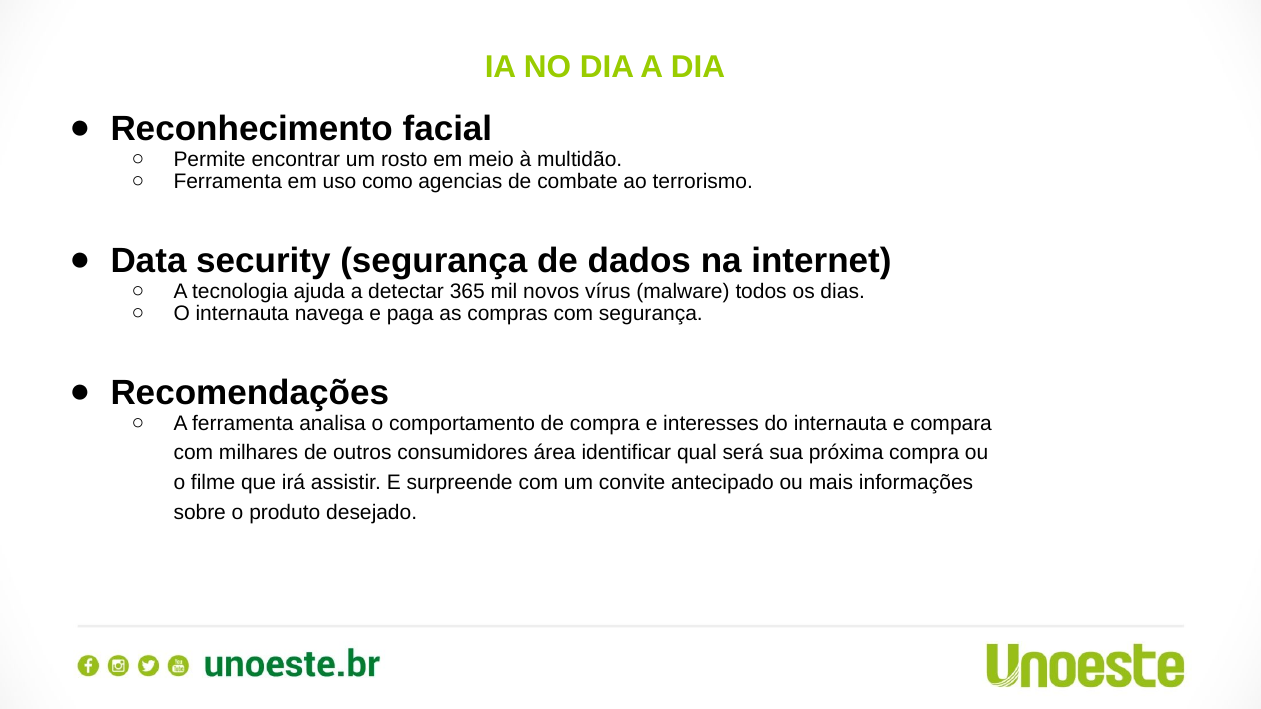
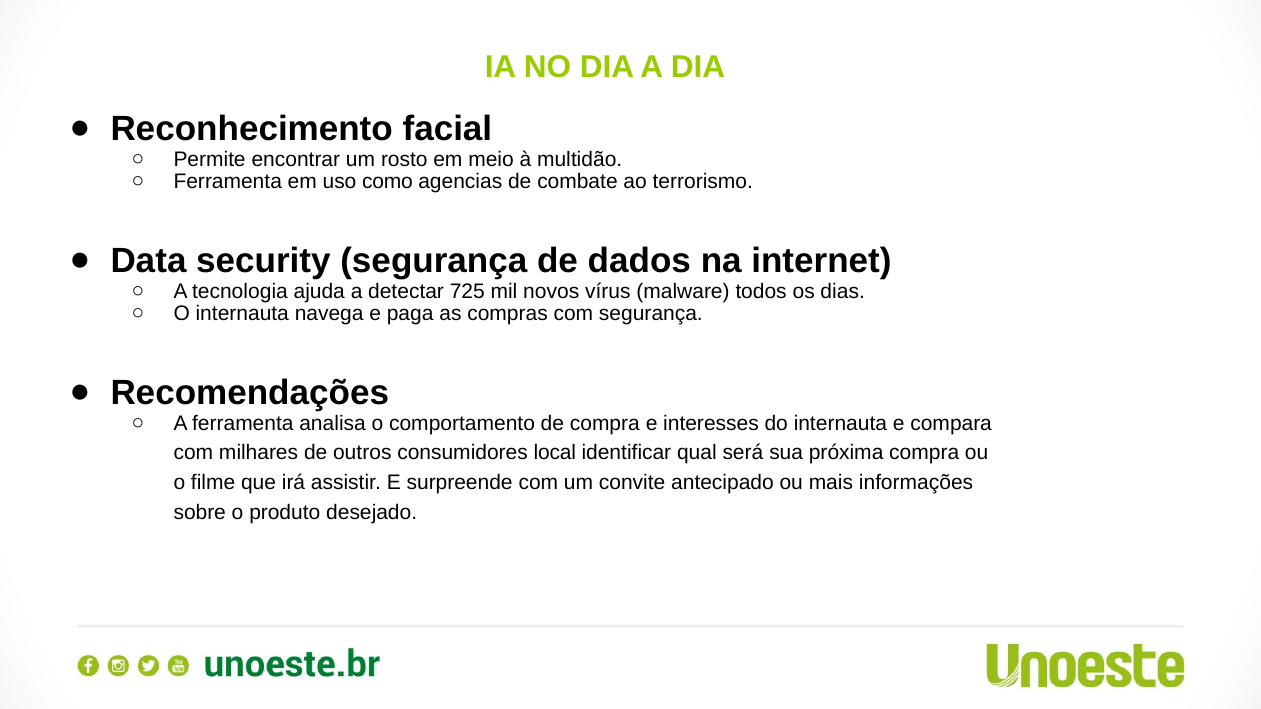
365: 365 -> 725
área: área -> local
